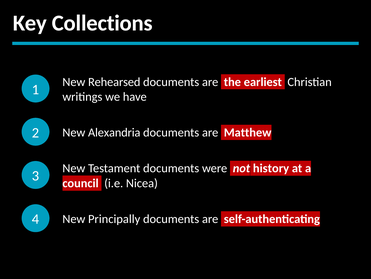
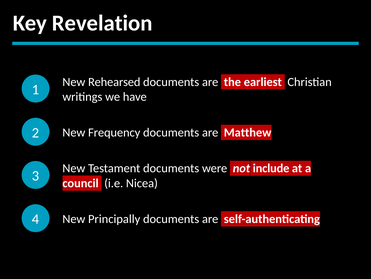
Collections: Collections -> Revelation
Alexandria: Alexandria -> Frequency
history: history -> include
